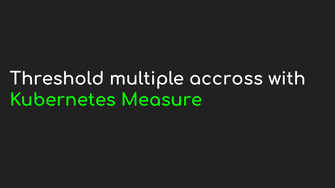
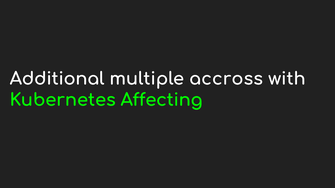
Threshold: Threshold -> Additional
Measure: Measure -> Affecting
